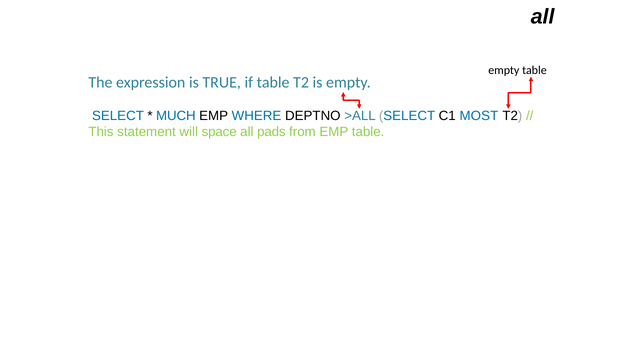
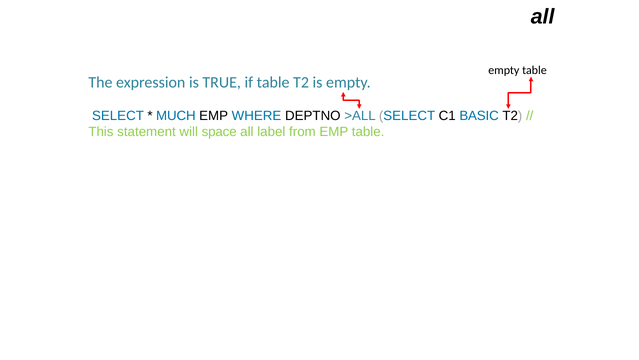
MOST: MOST -> BASIC
pads: pads -> label
